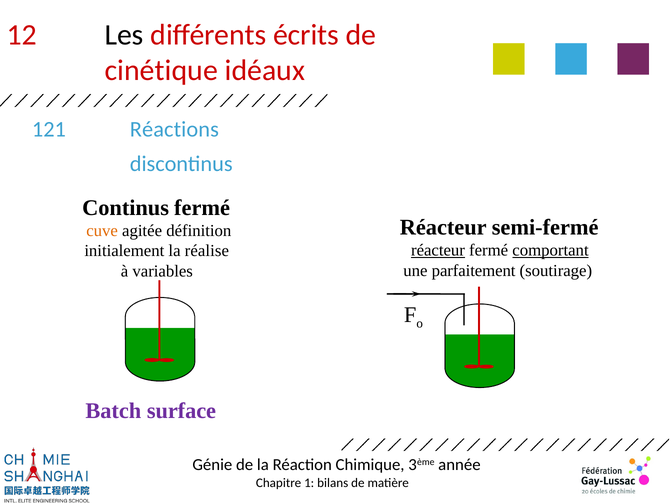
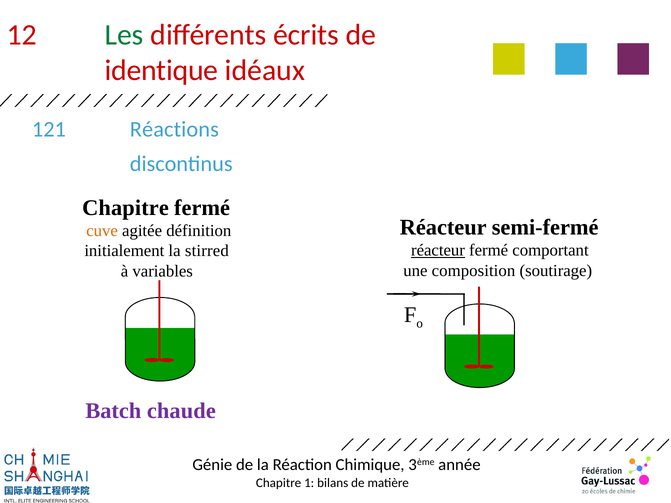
Les colour: black -> green
cinétique: cinétique -> identique
Continus at (126, 208): Continus -> Chapitre
comportant underline: present -> none
réalise: réalise -> stirred
parfaitement: parfaitement -> composition
surface: surface -> chaude
